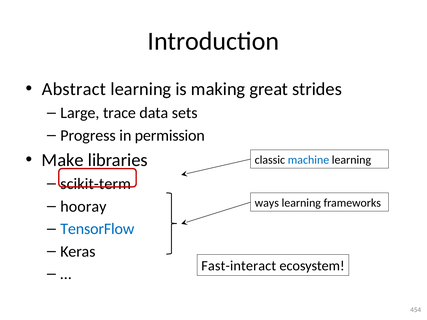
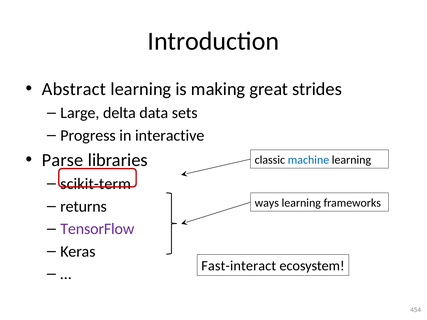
trace: trace -> delta
permission: permission -> interactive
Make: Make -> Parse
hooray: hooray -> returns
TensorFlow colour: blue -> purple
